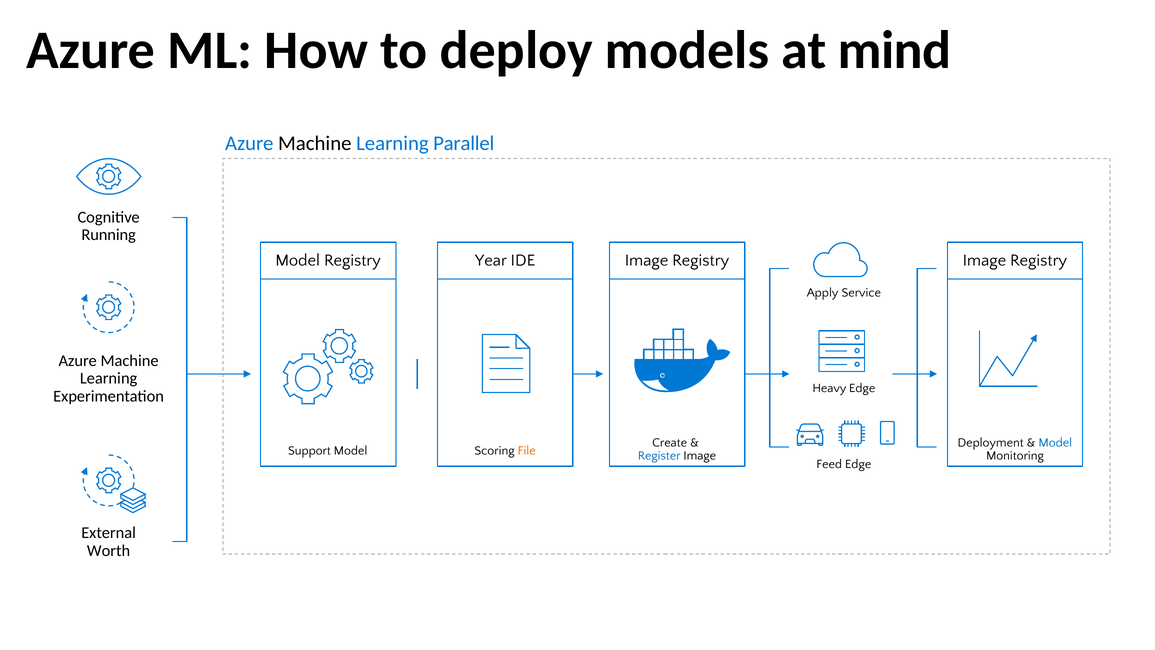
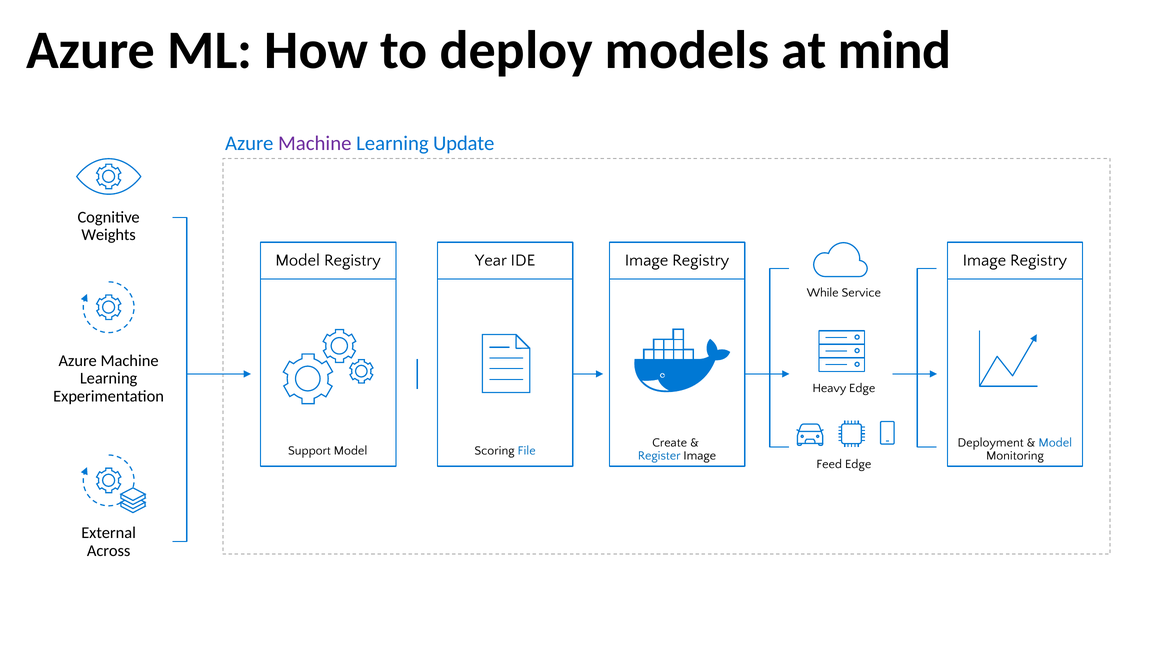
Machine at (315, 143) colour: black -> purple
Parallel: Parallel -> Update
Running: Running -> Weights
Apply: Apply -> While
File colour: orange -> blue
Worth: Worth -> Across
